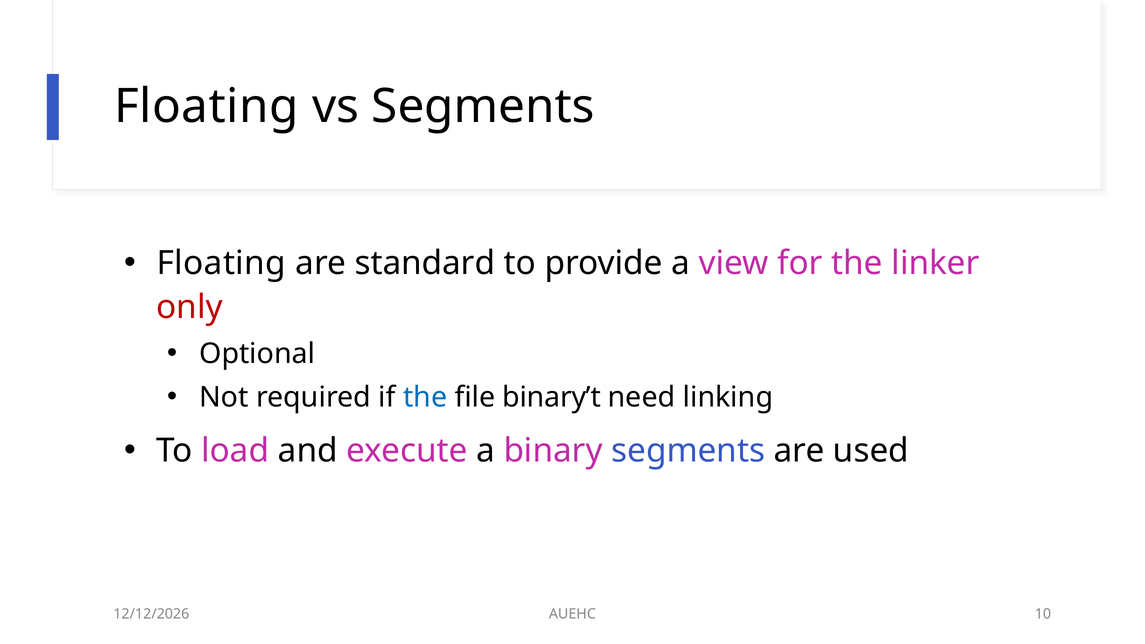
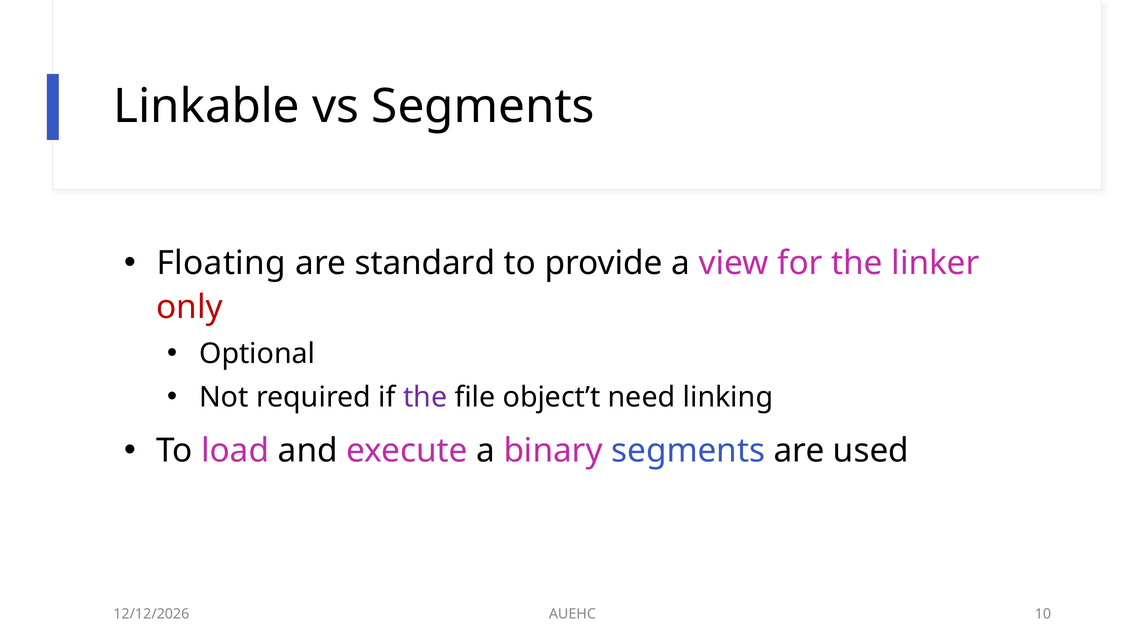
Floating at (206, 107): Floating -> Linkable
the at (425, 397) colour: blue -> purple
binary’t: binary’t -> object’t
